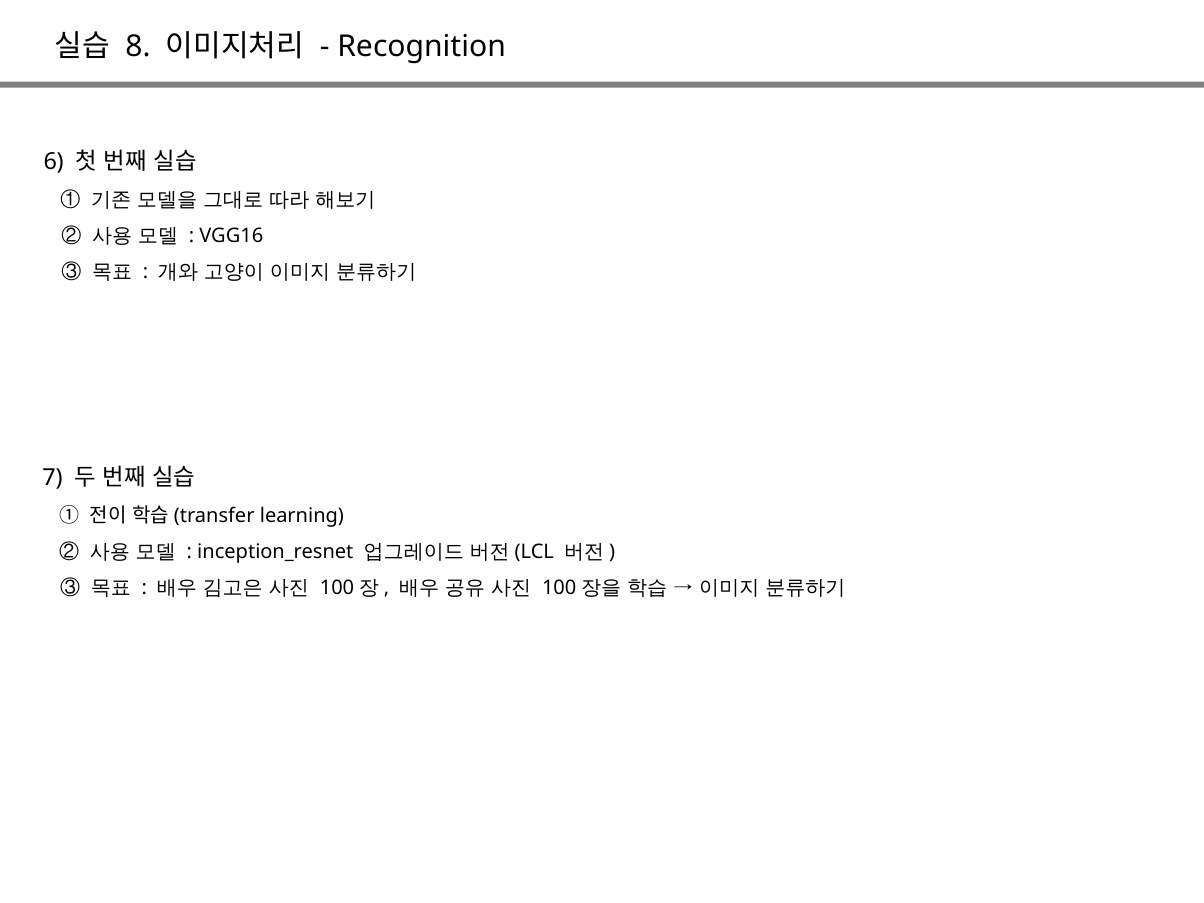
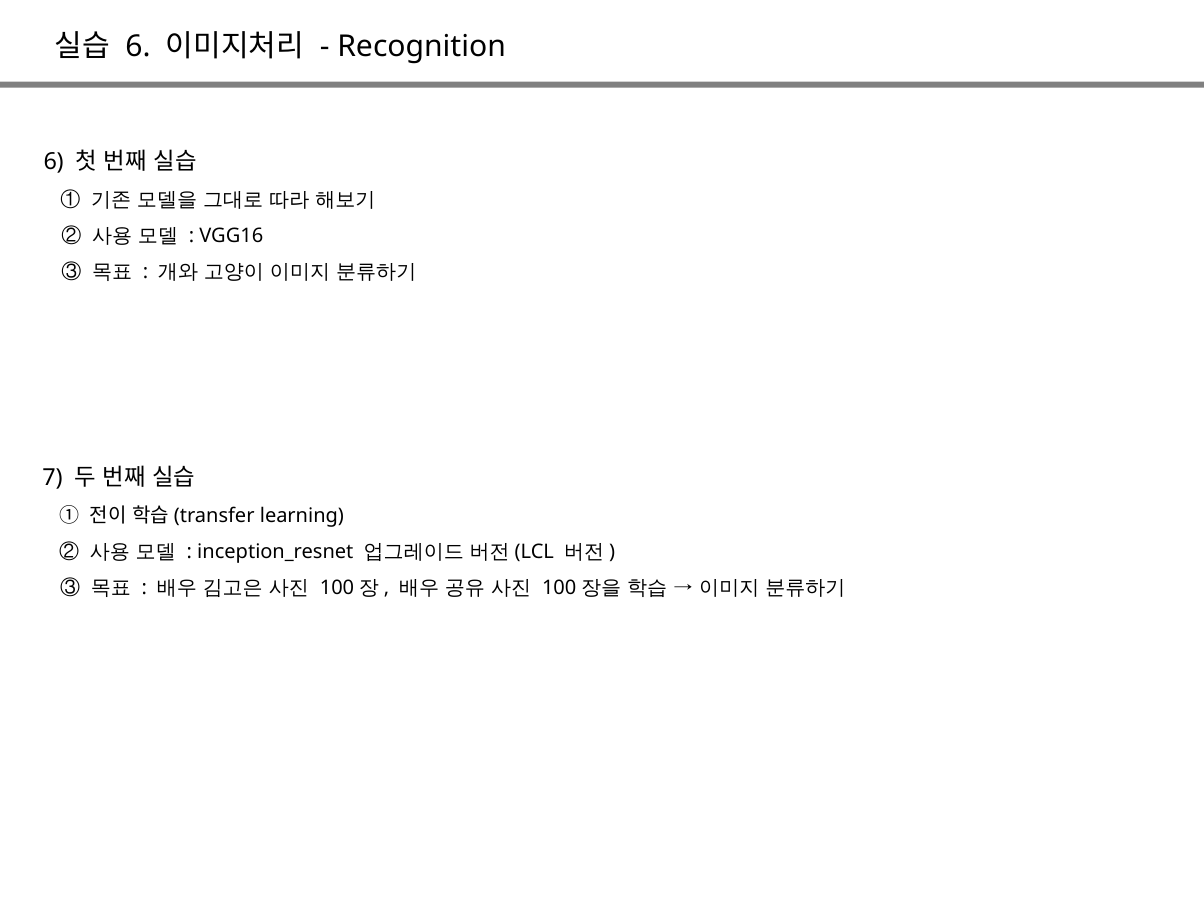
8 at (138, 47): 8 -> 6
